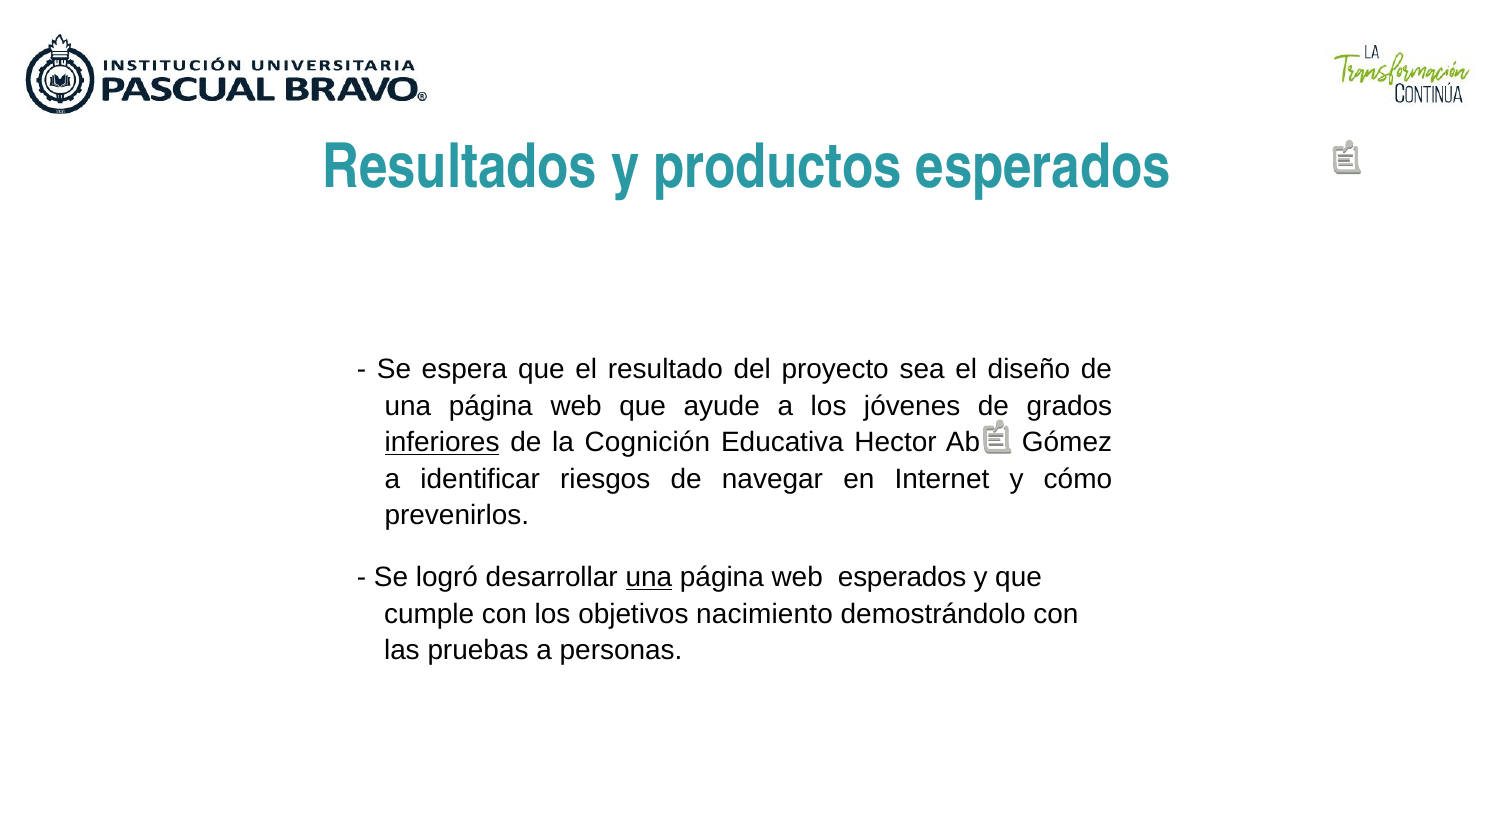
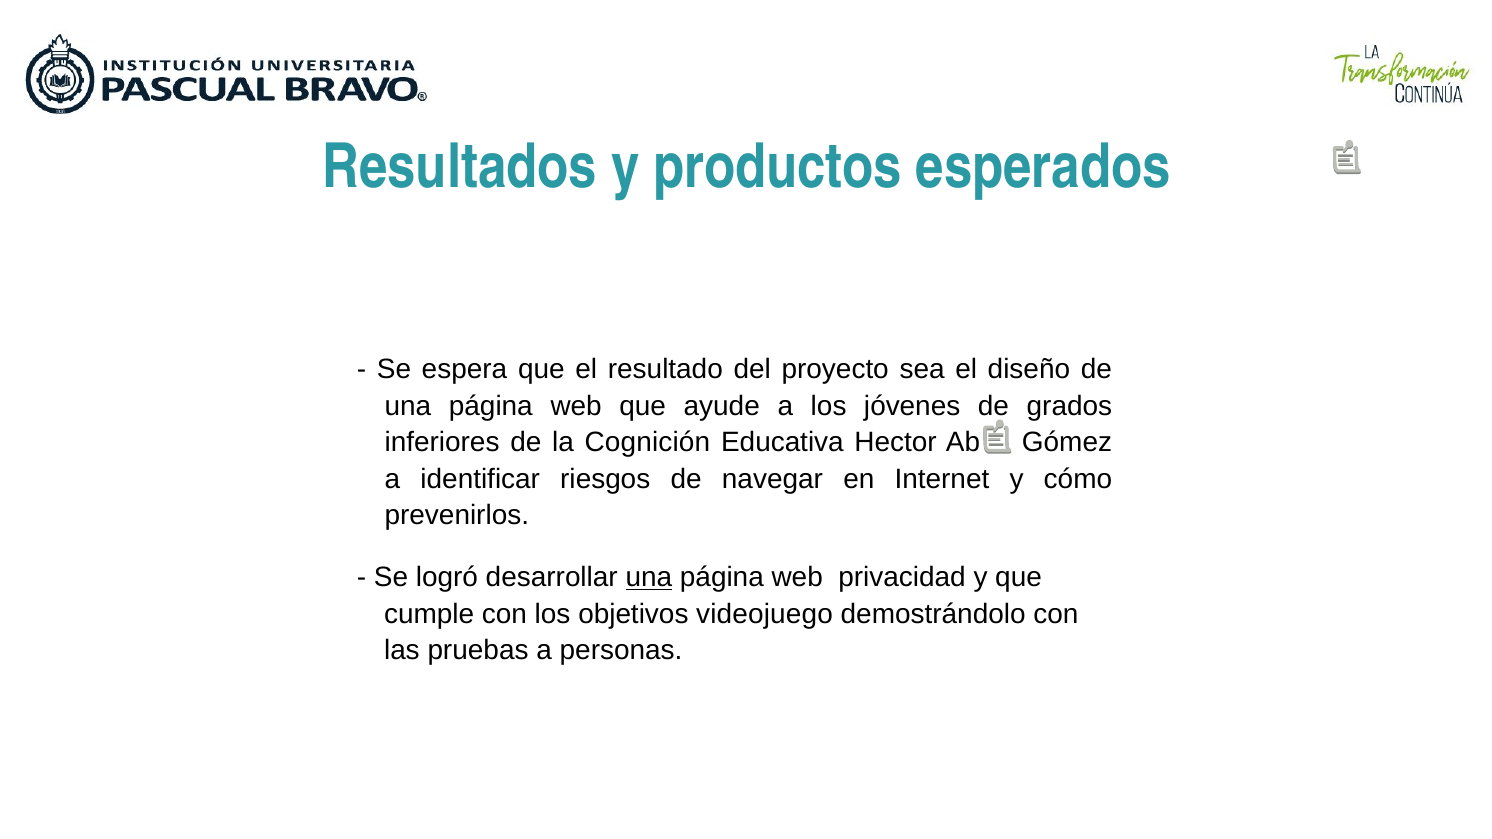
inferiores underline: present -> none
web esperados: esperados -> privacidad
nacimiento: nacimiento -> videojuego
